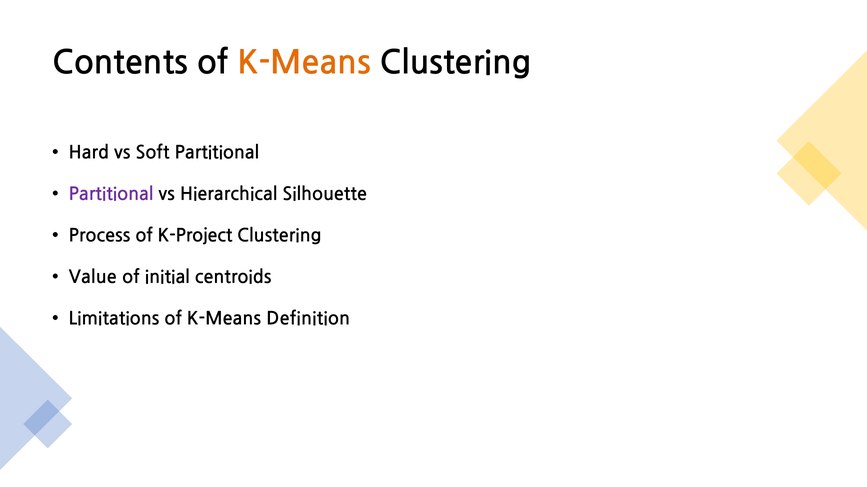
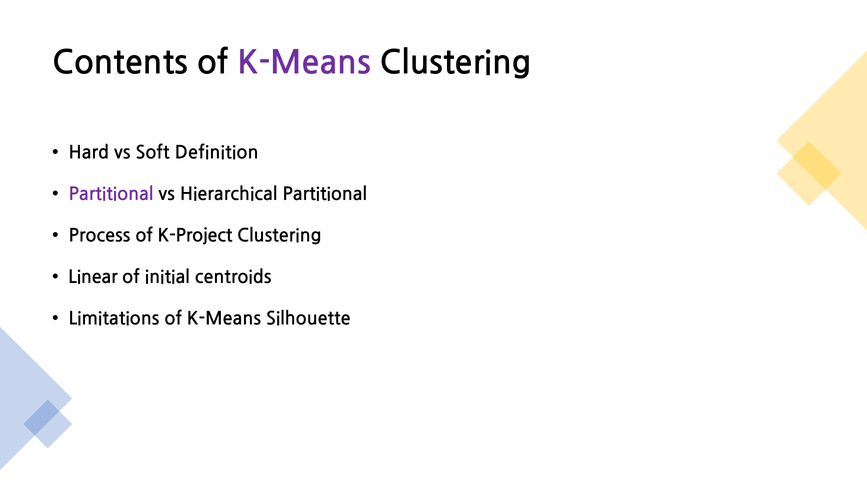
K-Means at (304, 63) colour: orange -> purple
Soft Partitional: Partitional -> Definition
Hierarchical Silhouette: Silhouette -> Partitional
Value: Value -> Linear
Definition: Definition -> Silhouette
